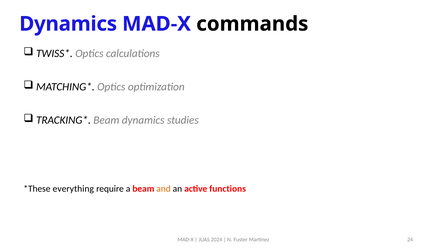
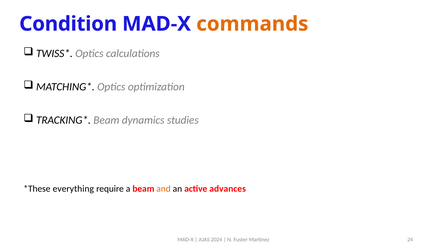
Dynamics at (68, 24): Dynamics -> Condition
commands colour: black -> orange
functions: functions -> advances
